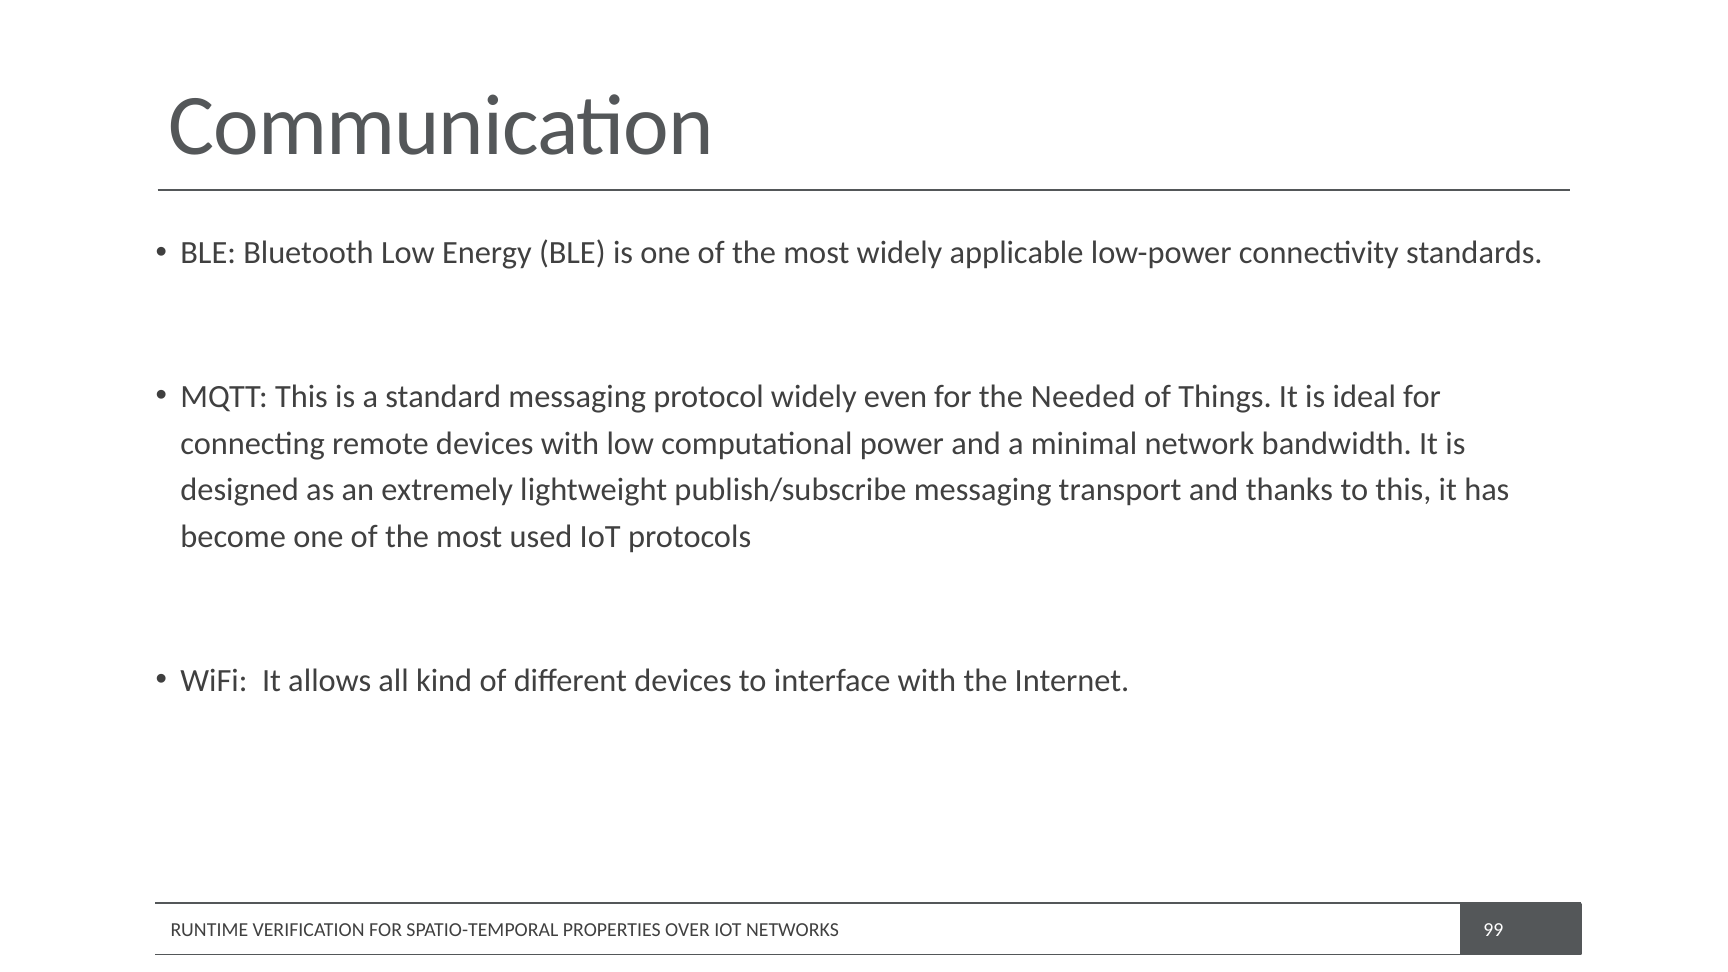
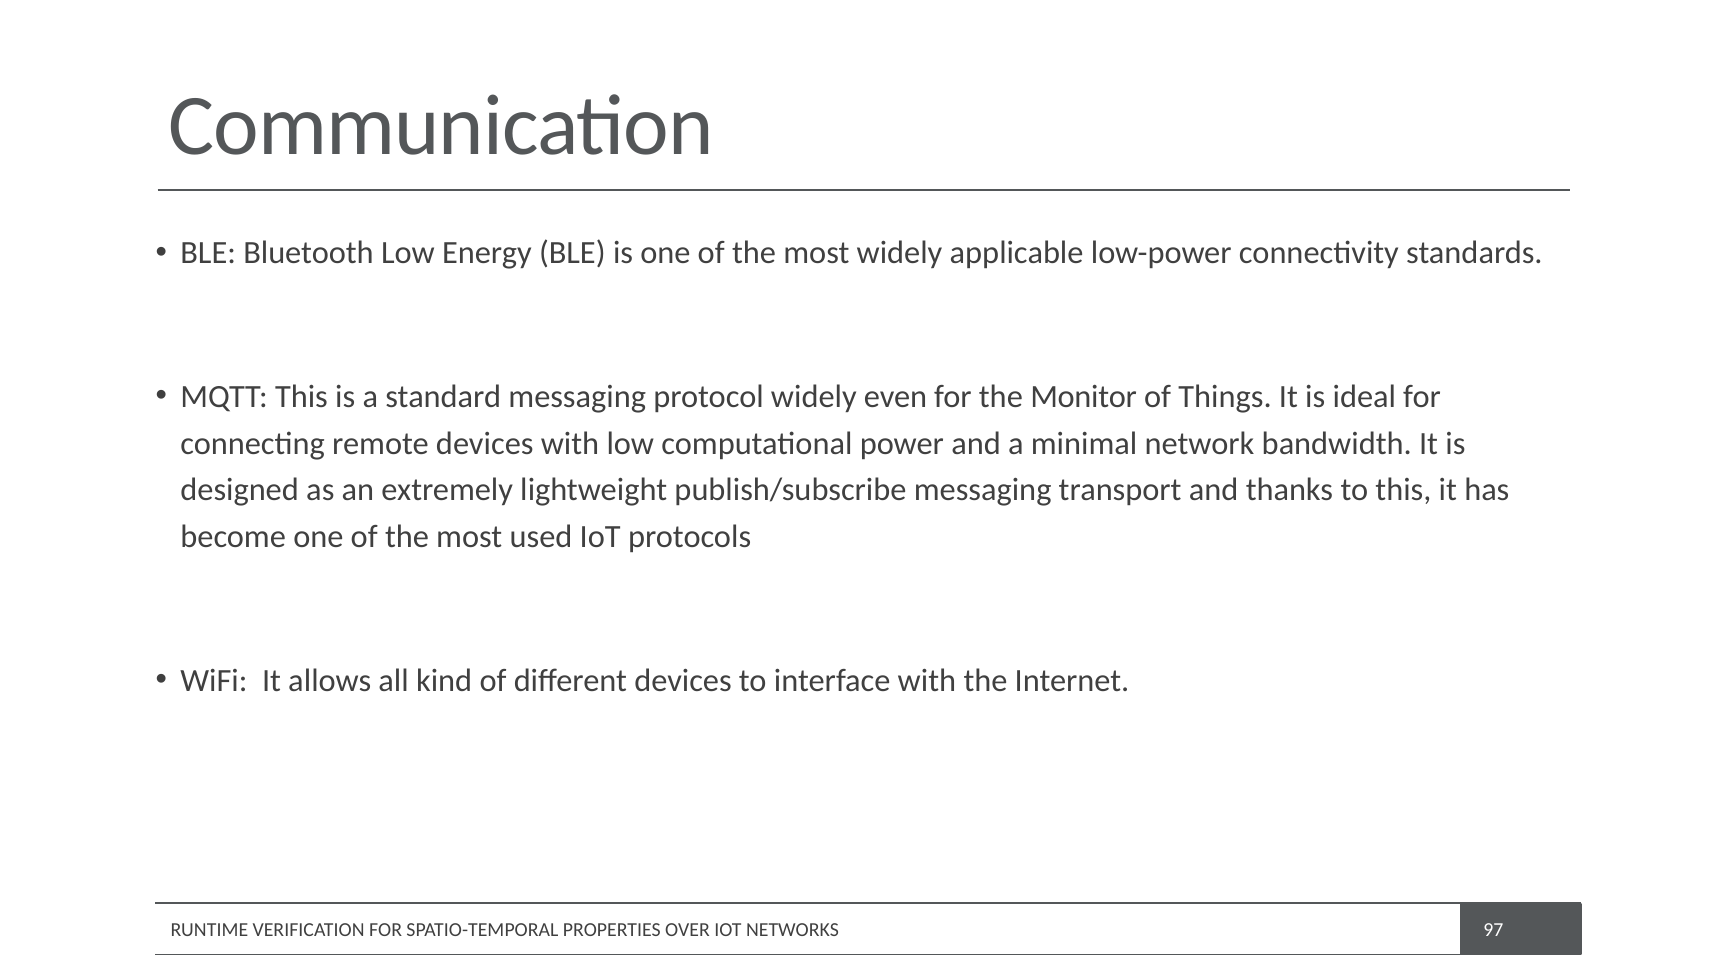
Needed: Needed -> Monitor
99: 99 -> 97
